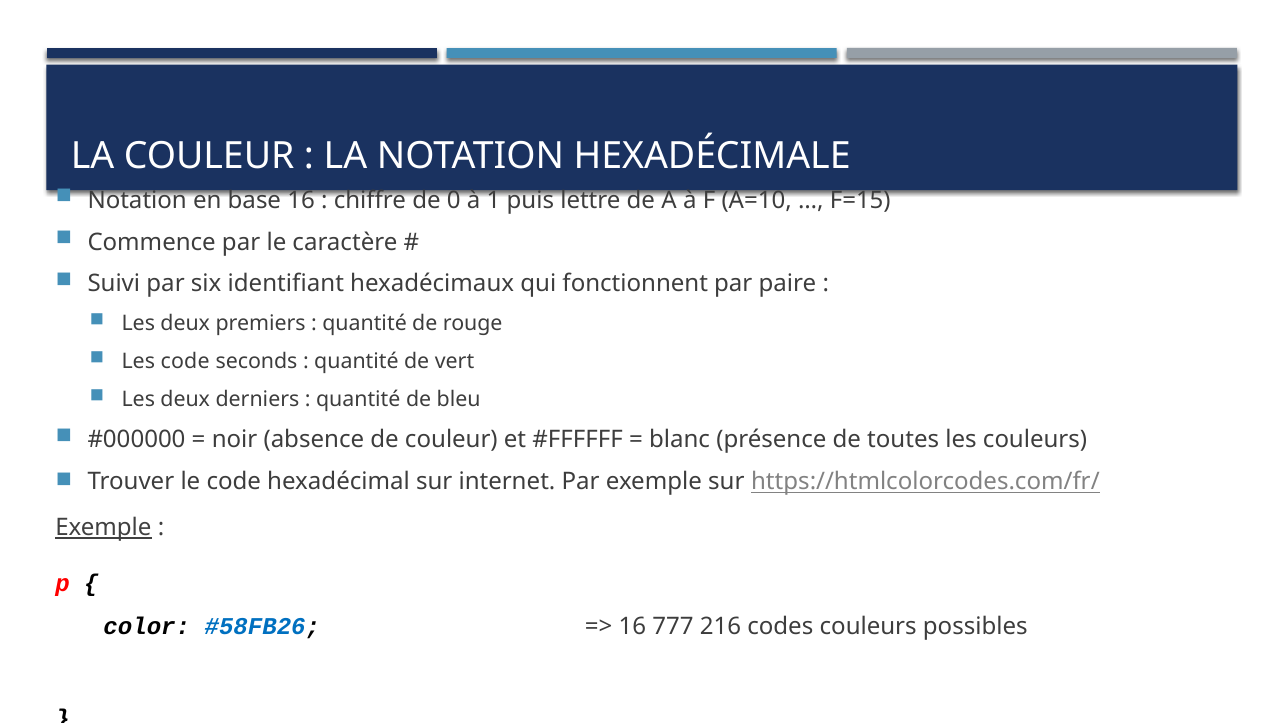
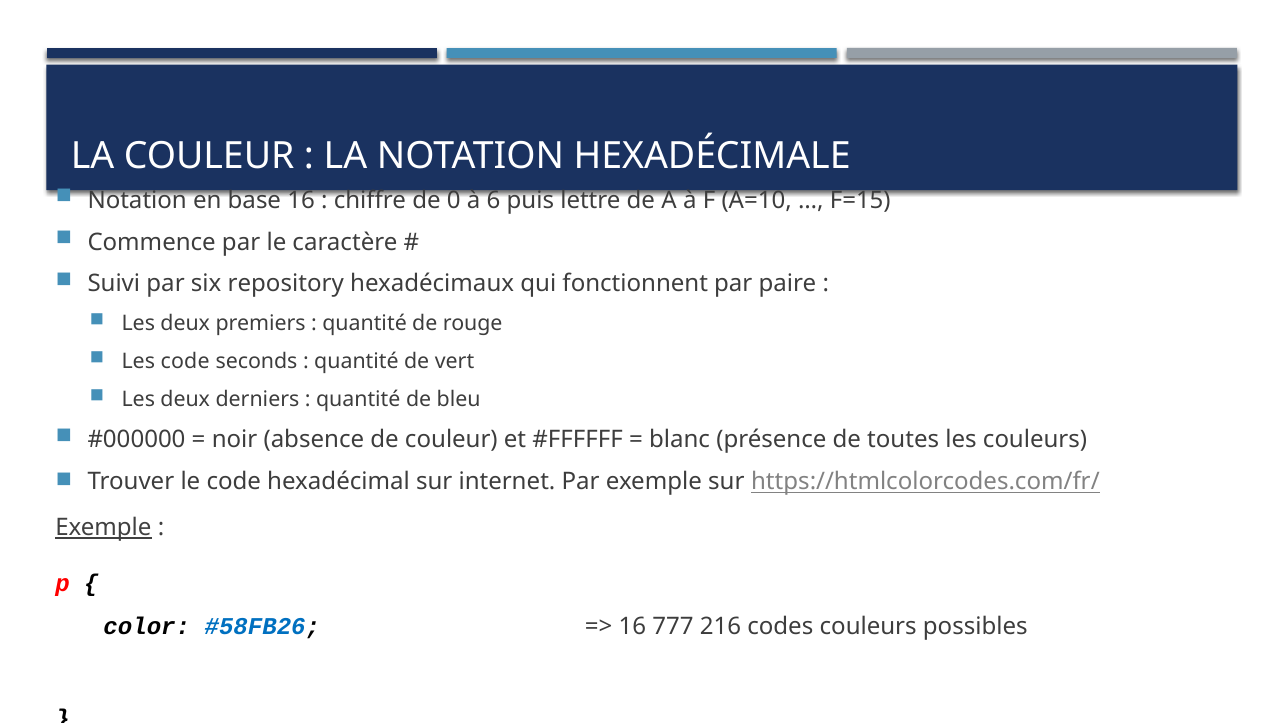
1: 1 -> 6
identifiant: identifiant -> repository
